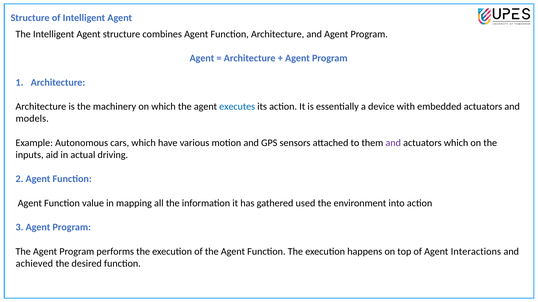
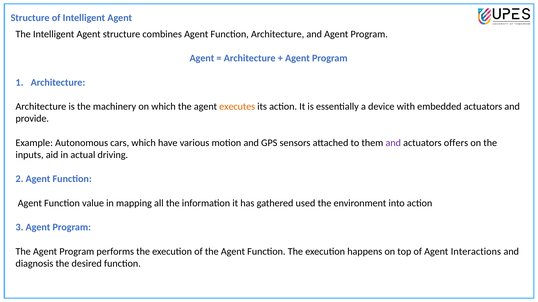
executes colour: blue -> orange
models: models -> provide
actuators which: which -> offers
achieved: achieved -> diagnosis
